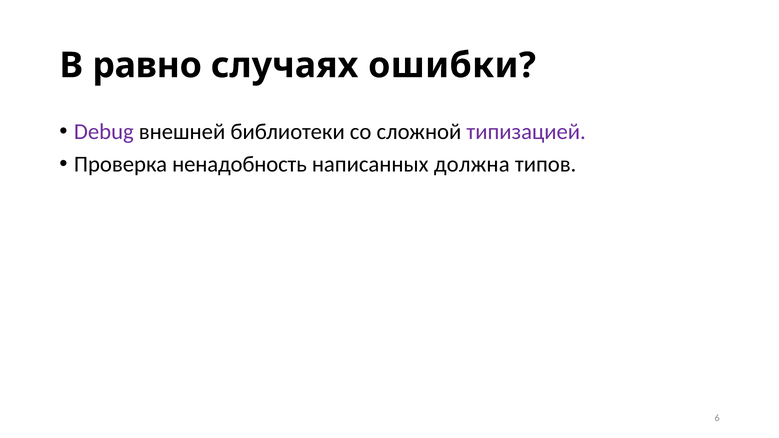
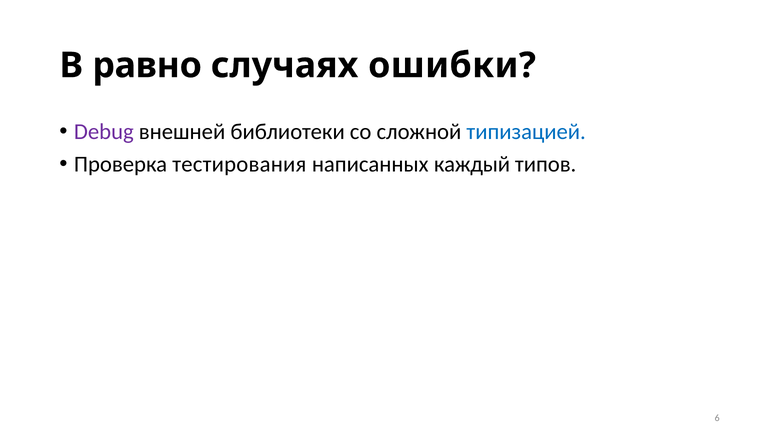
типизацией colour: purple -> blue
ненадобность: ненадобность -> тестирования
должна: должна -> каждый
